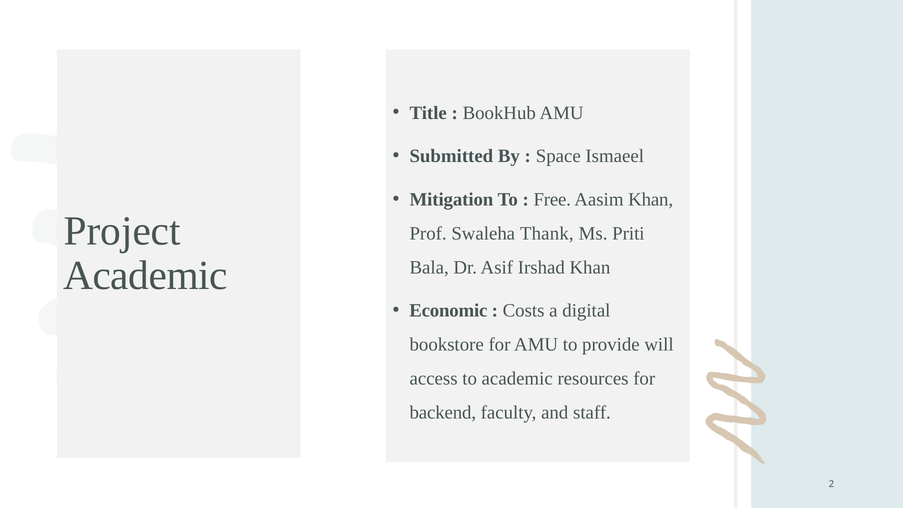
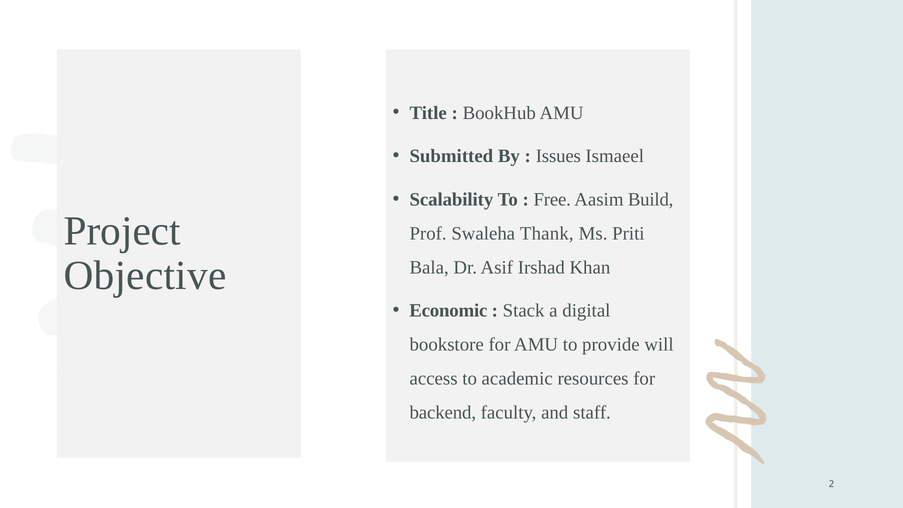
Space: Space -> Issues
Mitigation: Mitigation -> Scalability
Aasim Khan: Khan -> Build
Academic at (145, 276): Academic -> Objective
Costs: Costs -> Stack
